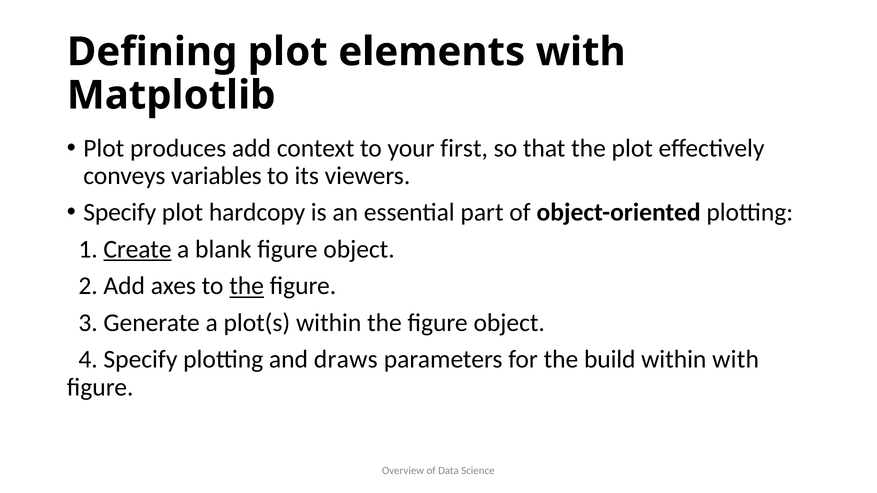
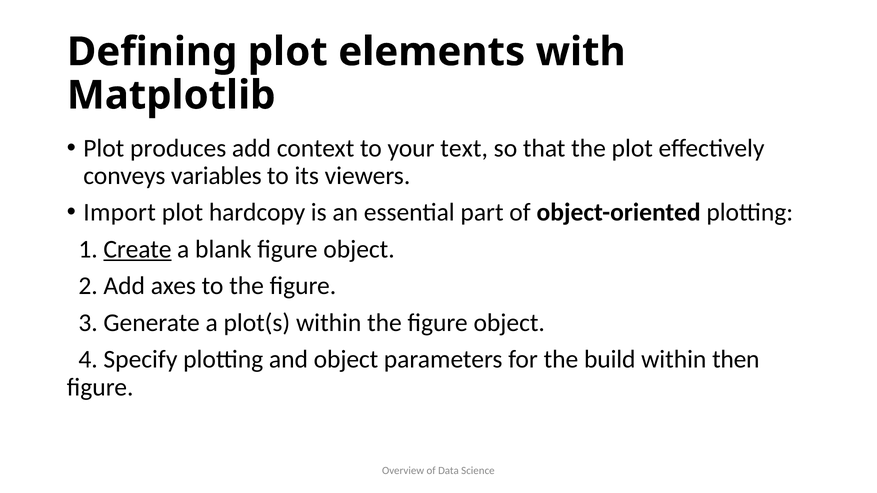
first: first -> text
Specify at (120, 213): Specify -> Import
the at (247, 286) underline: present -> none
and draws: draws -> object
within with: with -> then
